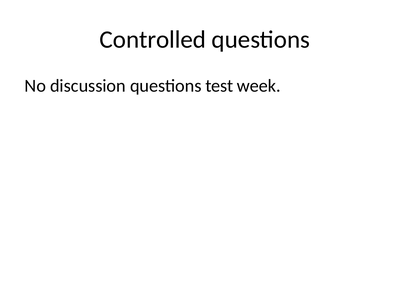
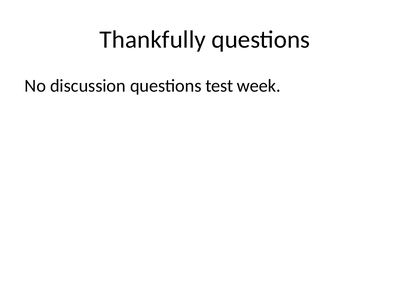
Controlled: Controlled -> Thankfully
